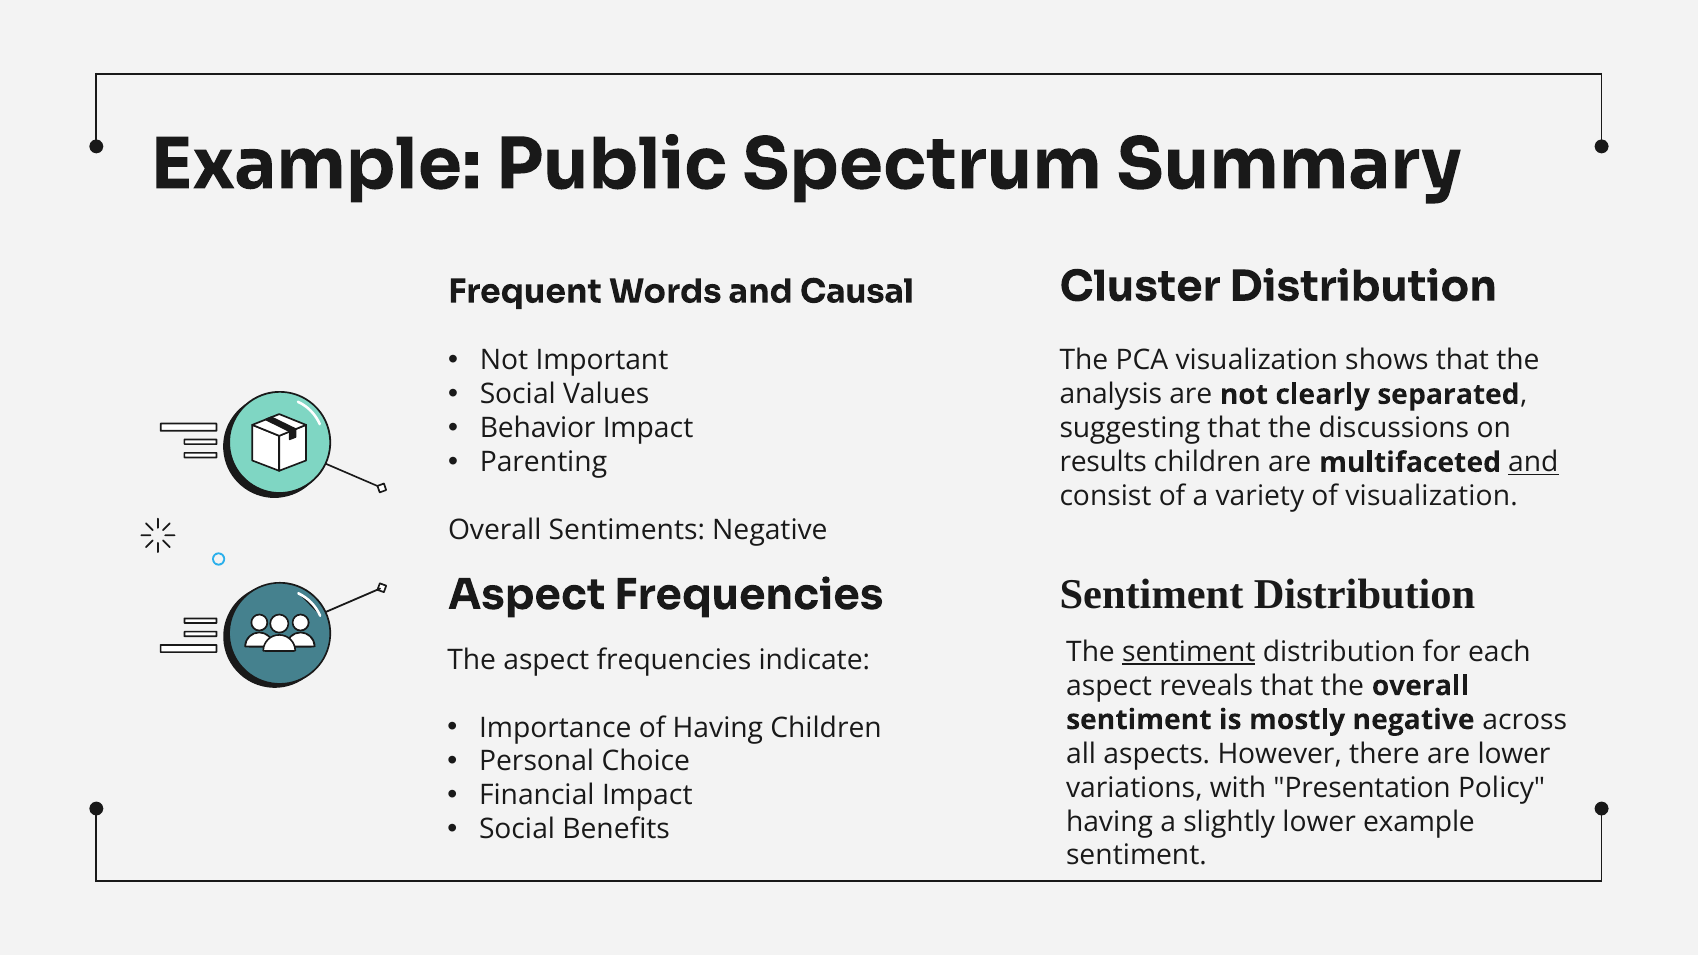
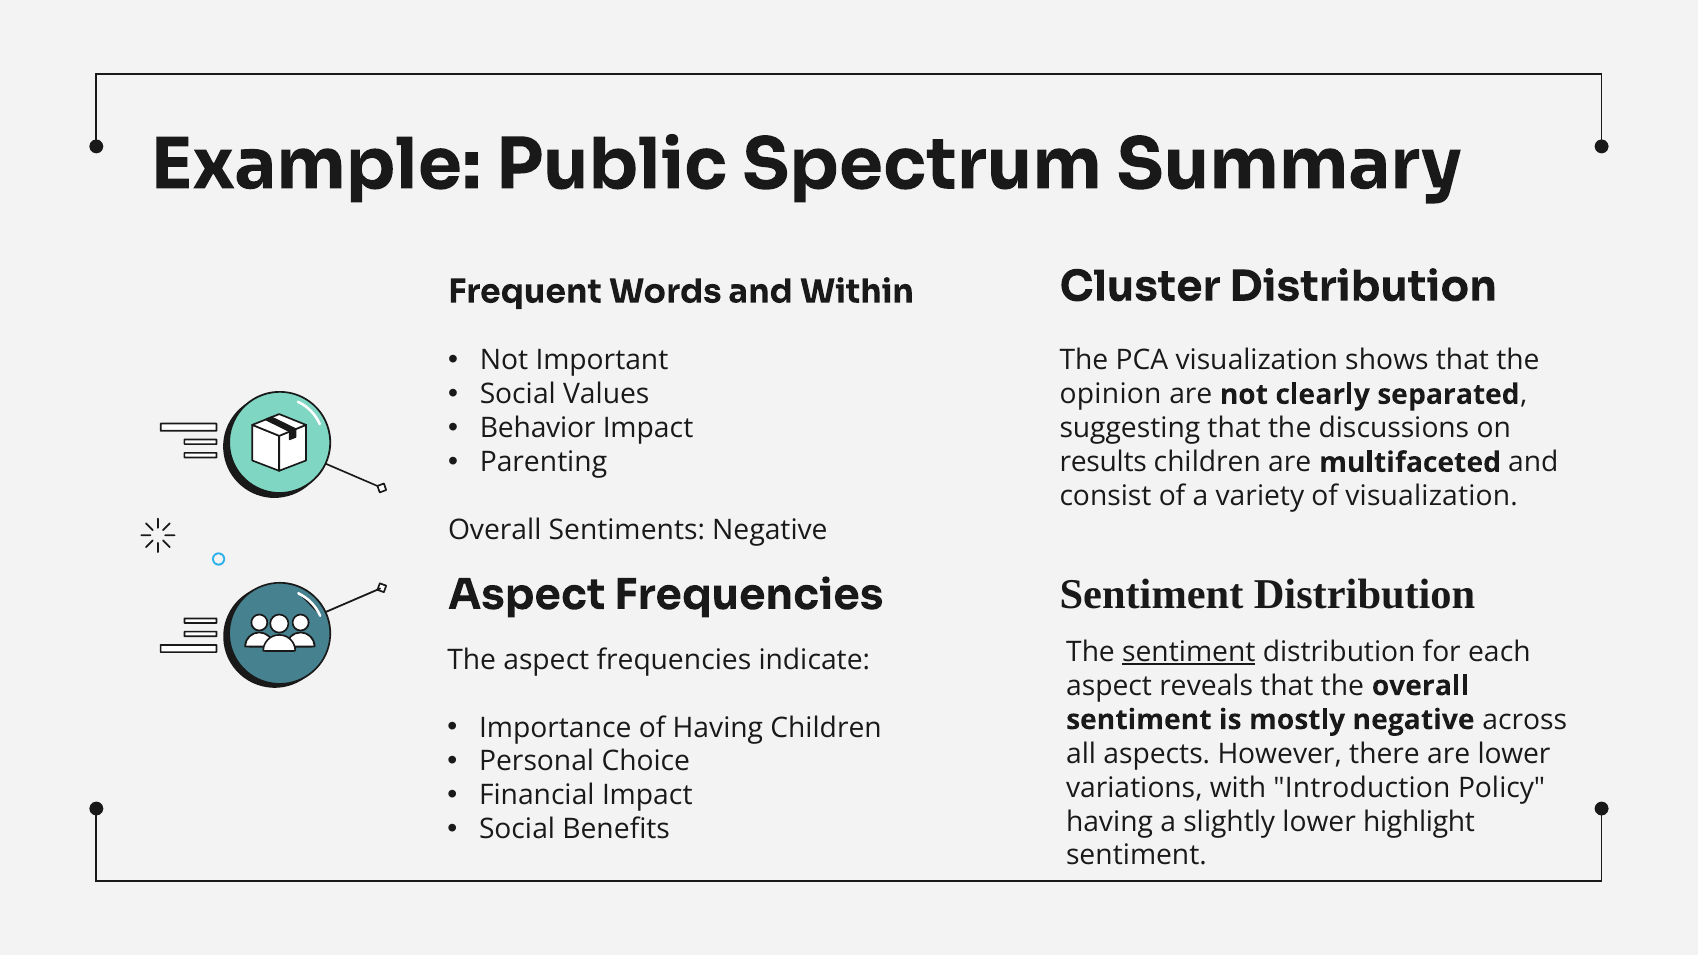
Causal: Causal -> Within
analysis: analysis -> opinion
and at (1533, 463) underline: present -> none
Presentation: Presentation -> Introduction
lower example: example -> highlight
